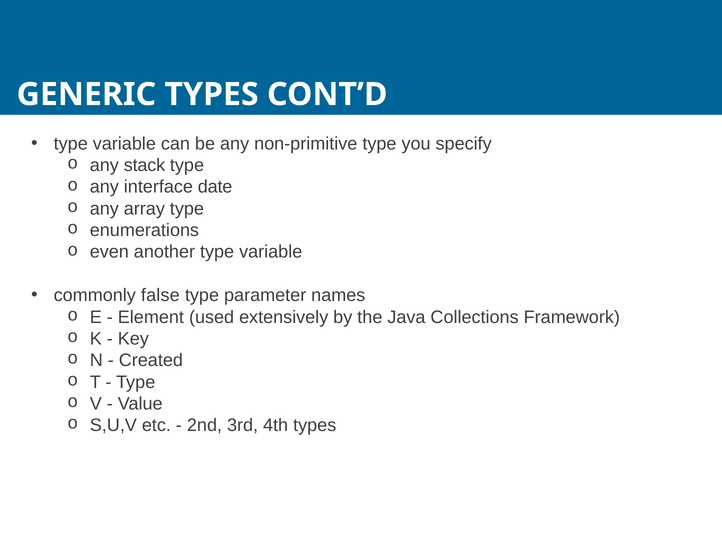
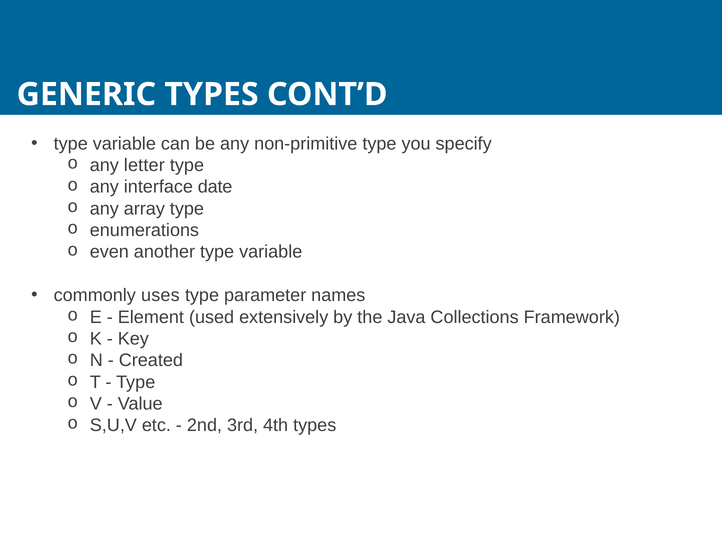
stack: stack -> letter
false: false -> uses
